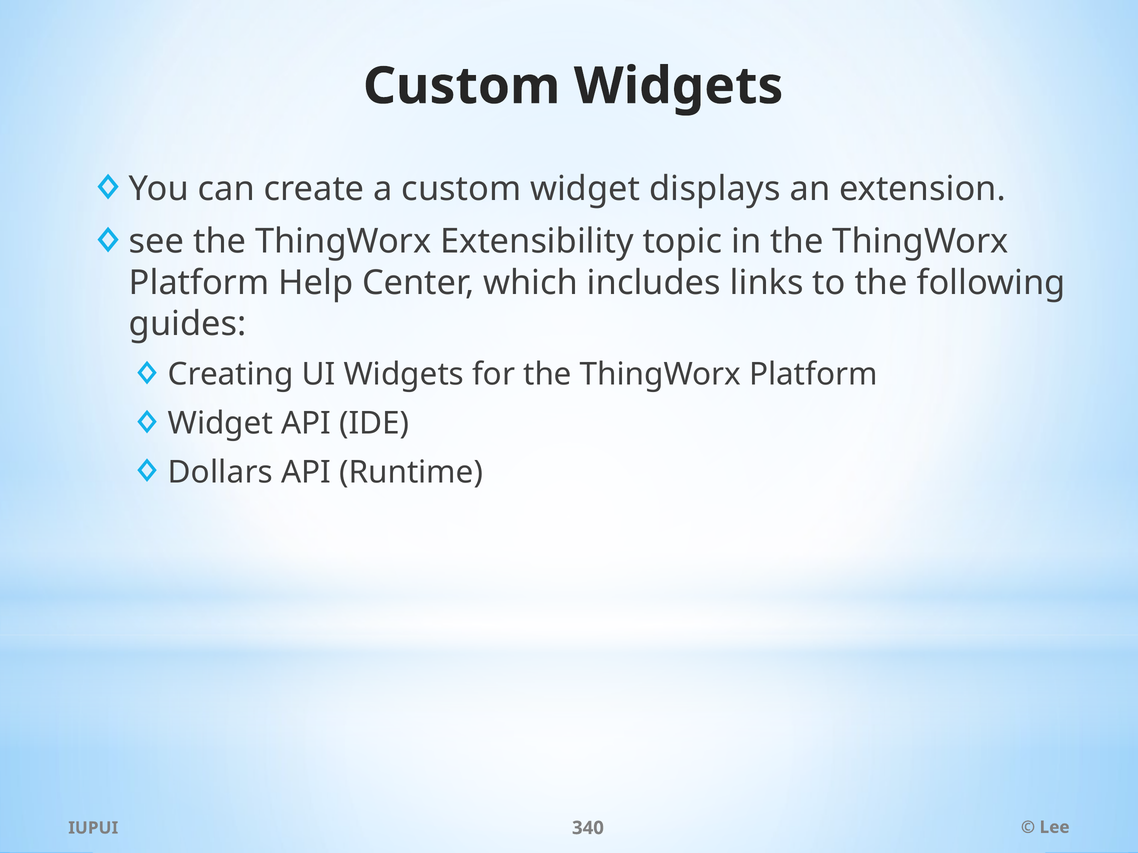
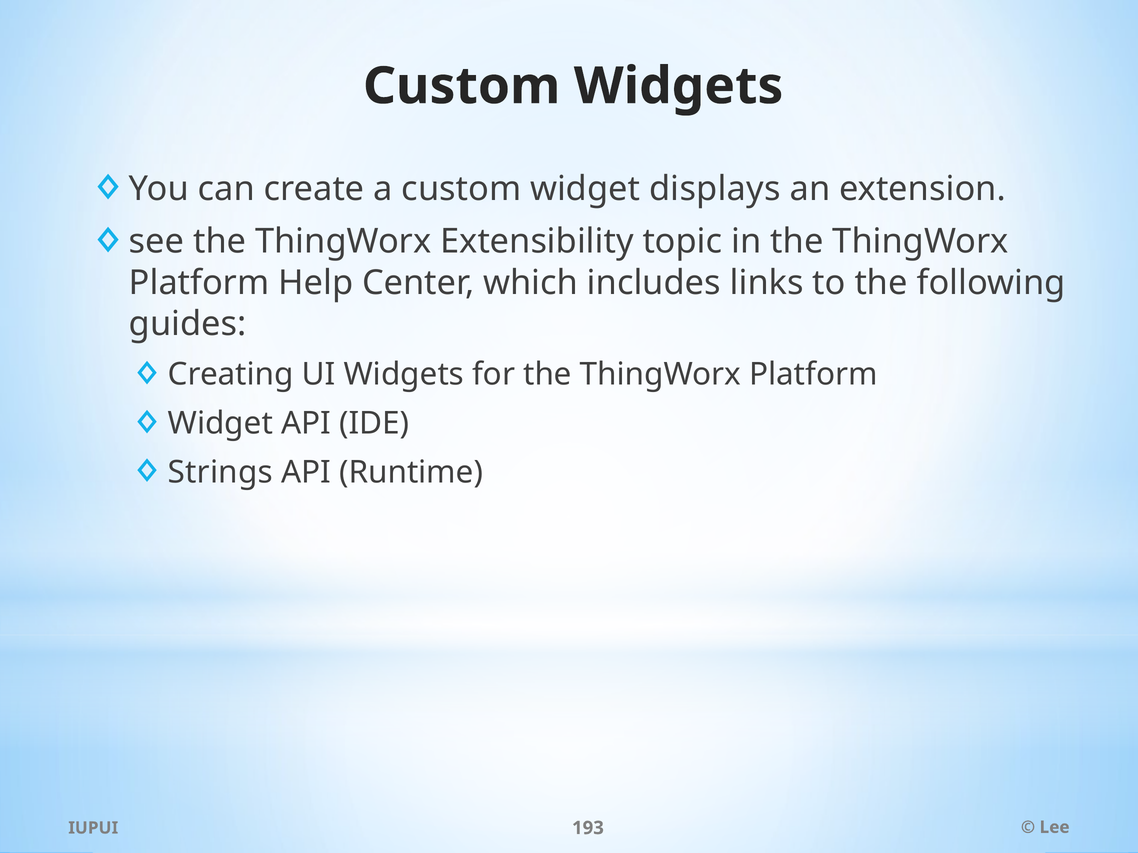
Dollars: Dollars -> Strings
340: 340 -> 193
